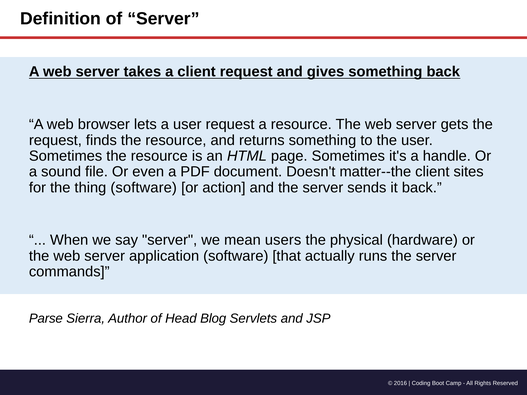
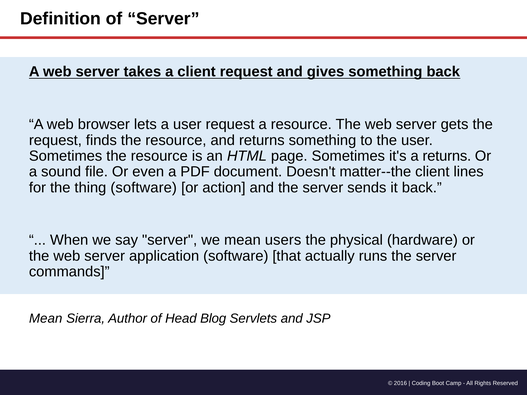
a handle: handle -> returns
sites: sites -> lines
Parse at (46, 319): Parse -> Mean
